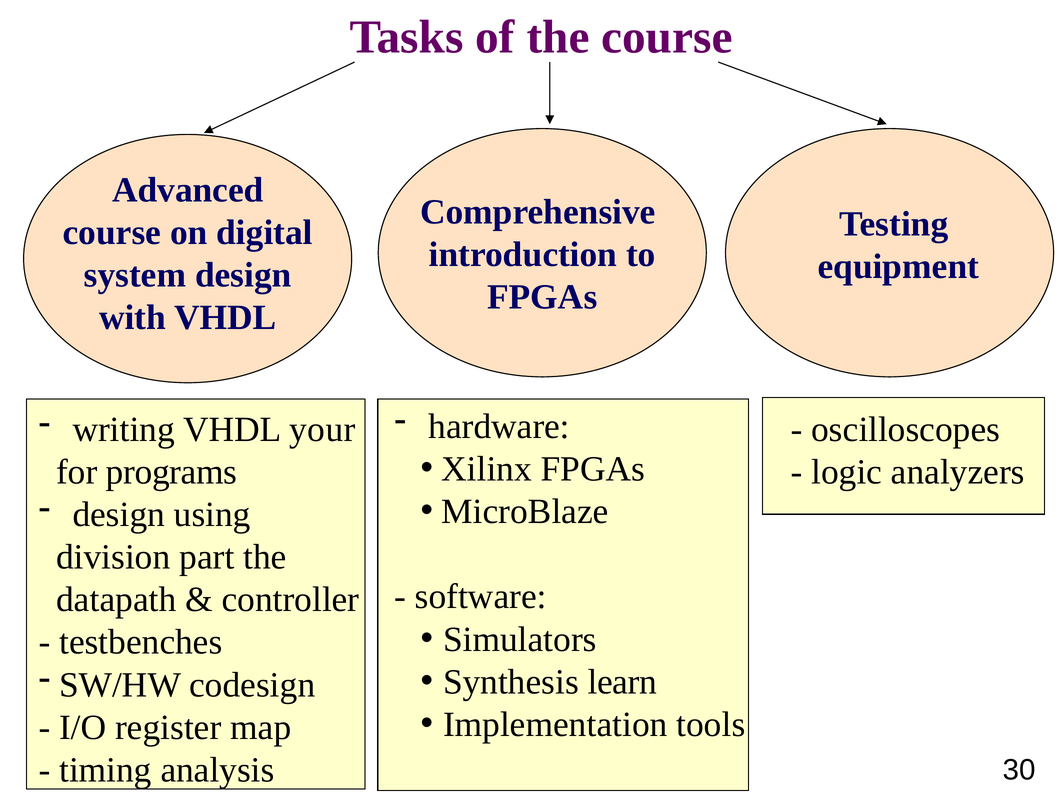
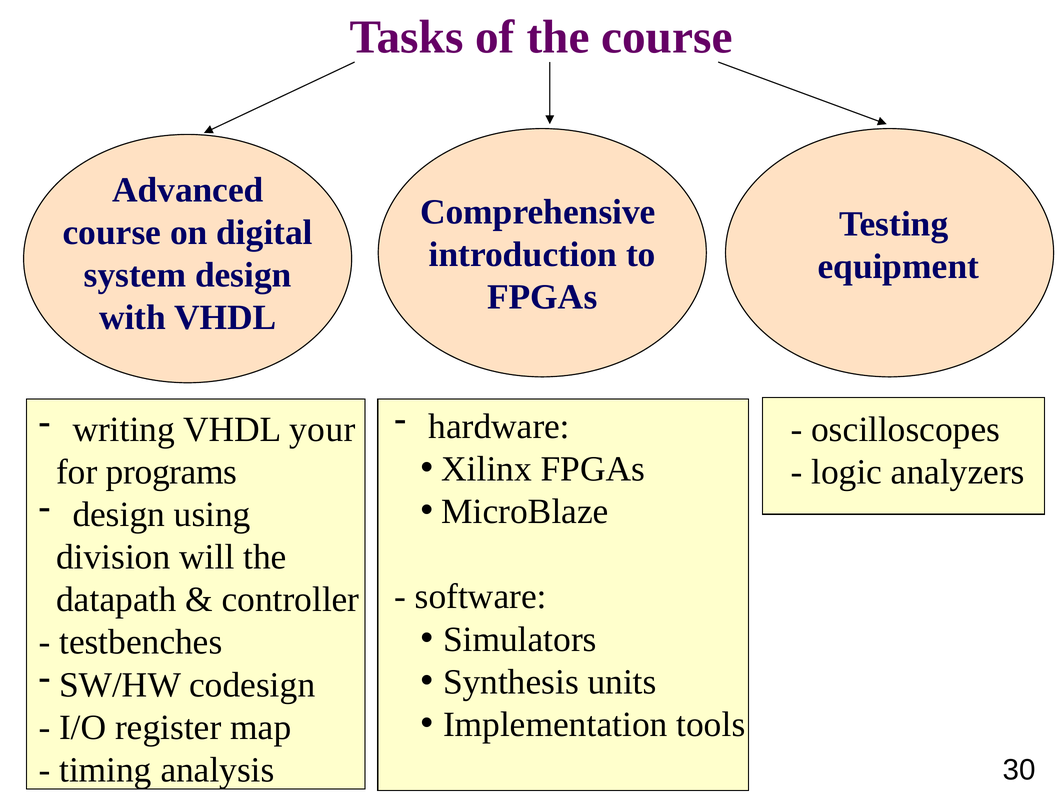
part: part -> will
learn: learn -> units
